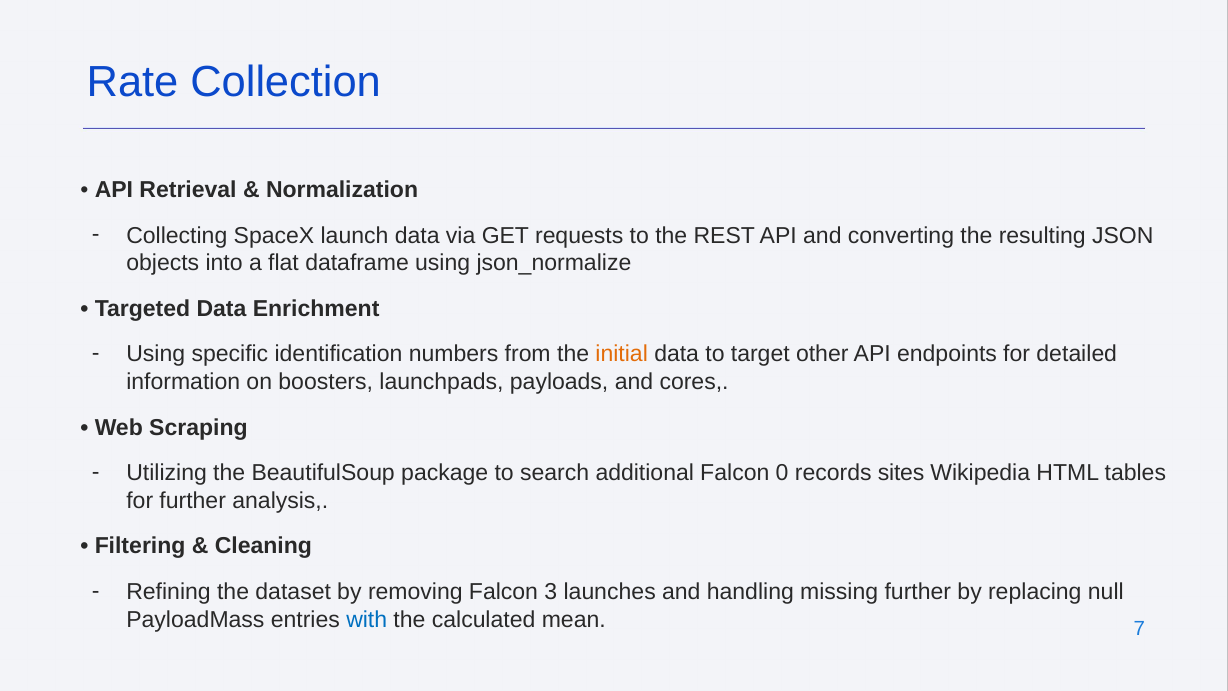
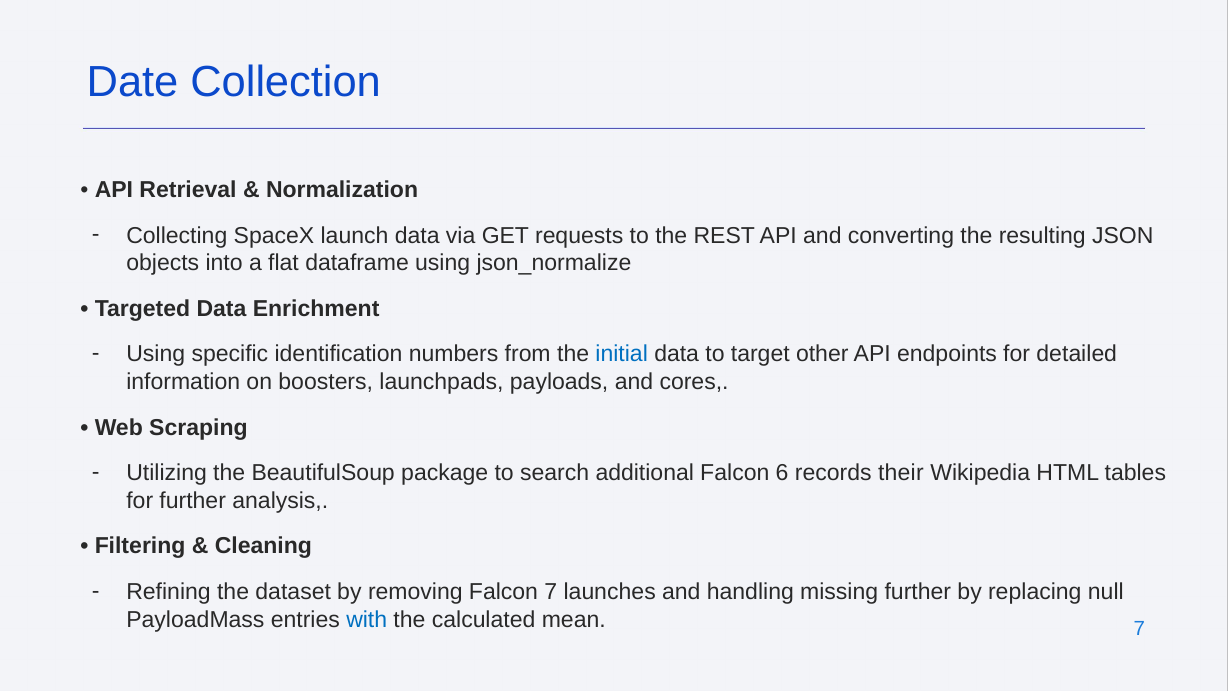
Rate: Rate -> Date
initial colour: orange -> blue
0: 0 -> 6
sites: sites -> their
Falcon 3: 3 -> 7
